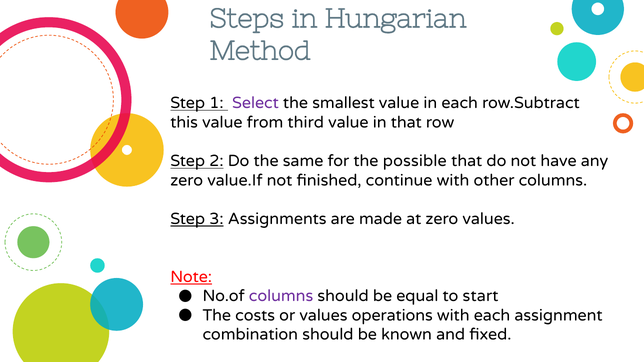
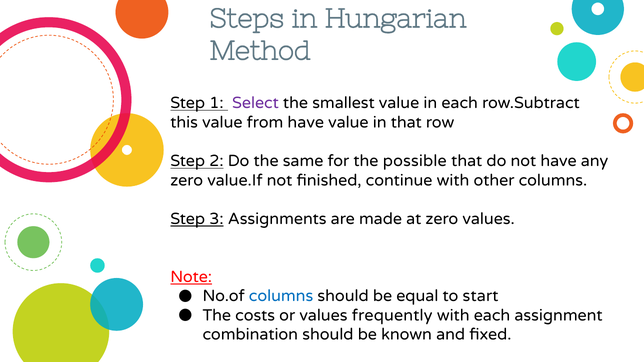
from third: third -> have
columns at (281, 296) colour: purple -> blue
operations: operations -> frequently
